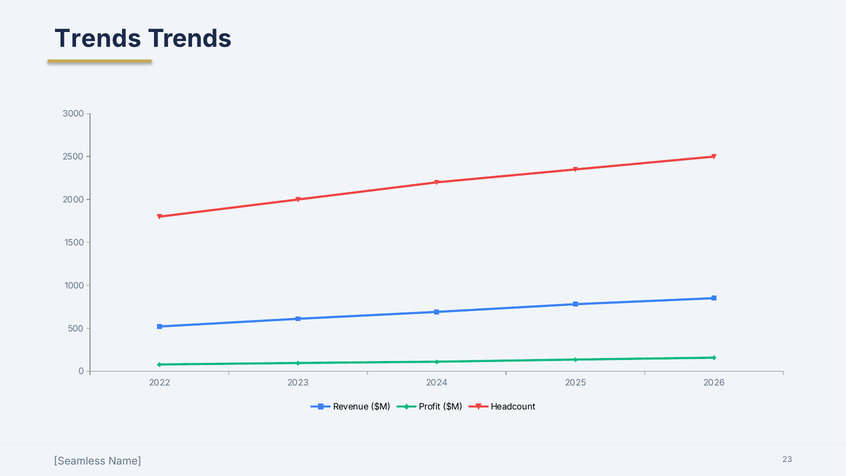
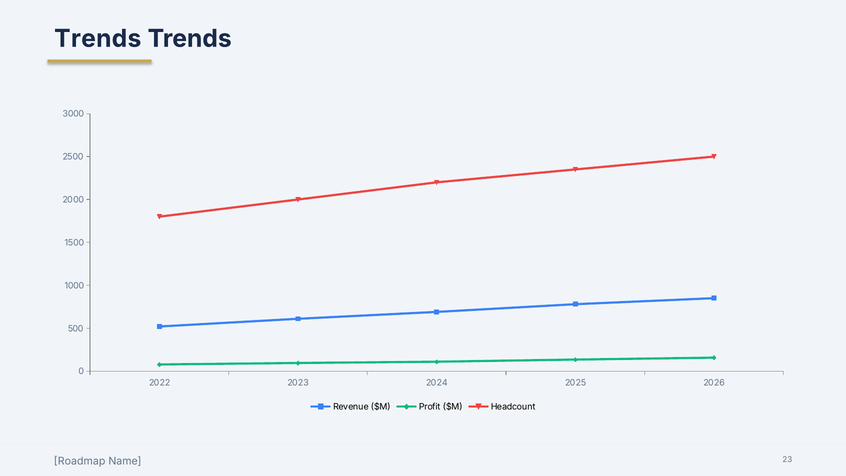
Seamless: Seamless -> Roadmap
